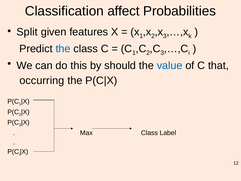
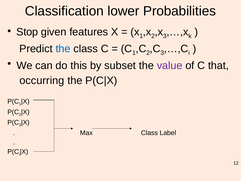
affect: affect -> lower
Split: Split -> Stop
should: should -> subset
value colour: blue -> purple
